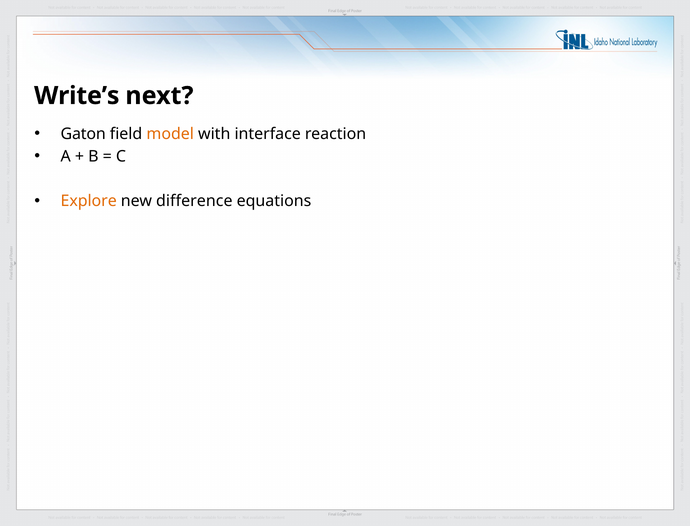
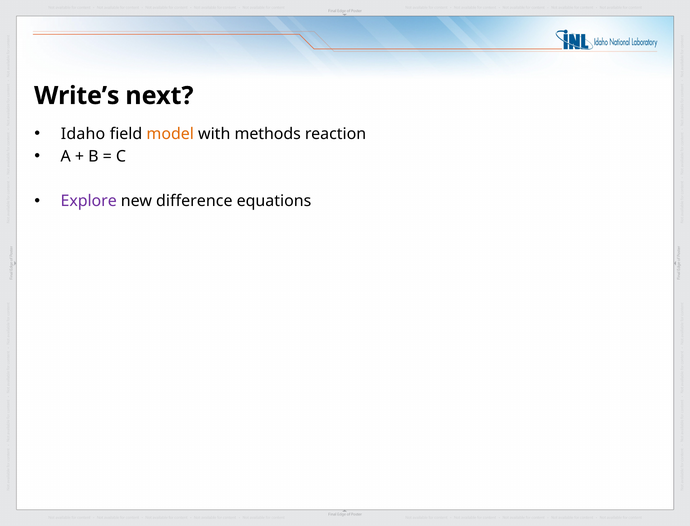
Gaton: Gaton -> Idaho
interface: interface -> methods
Explore colour: orange -> purple
